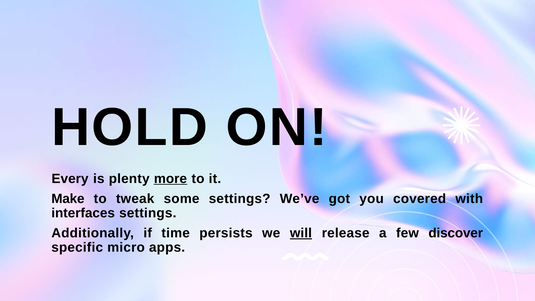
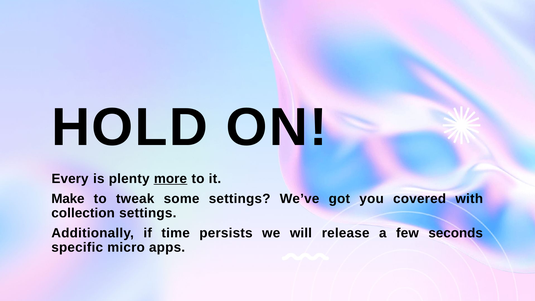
interfaces: interfaces -> collection
will underline: present -> none
discover: discover -> seconds
